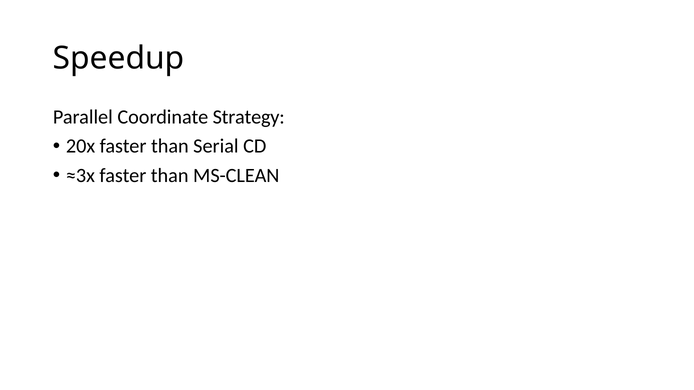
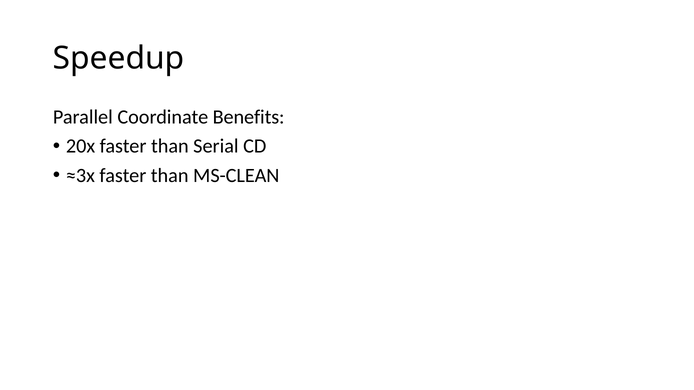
Strategy: Strategy -> Benefits
